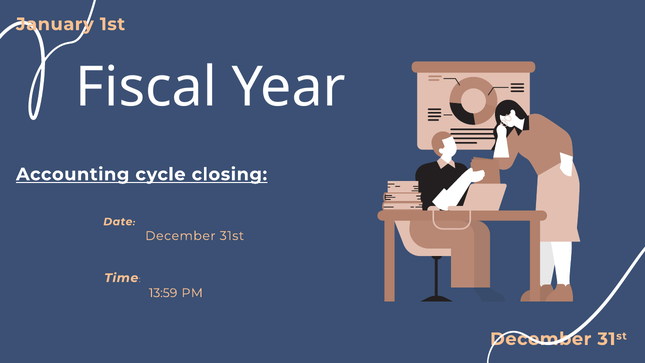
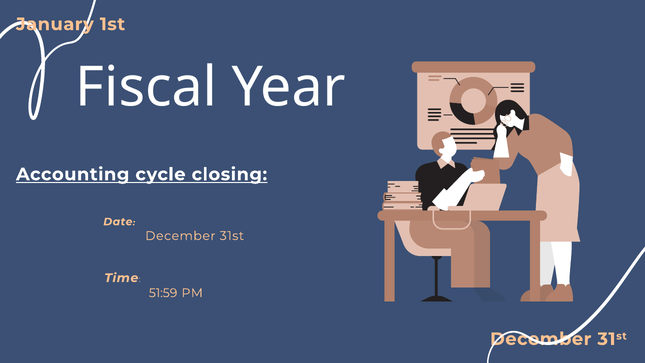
13:59: 13:59 -> 51:59
